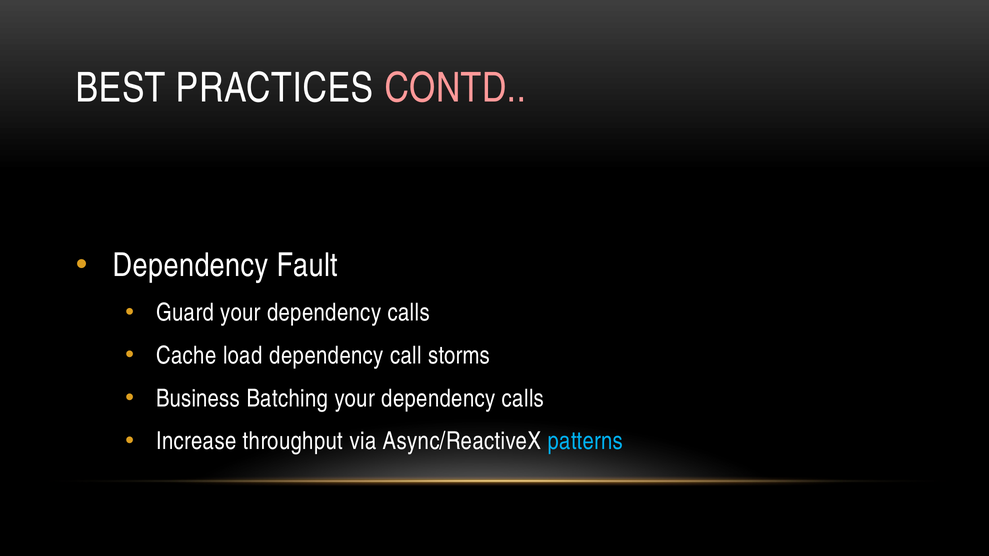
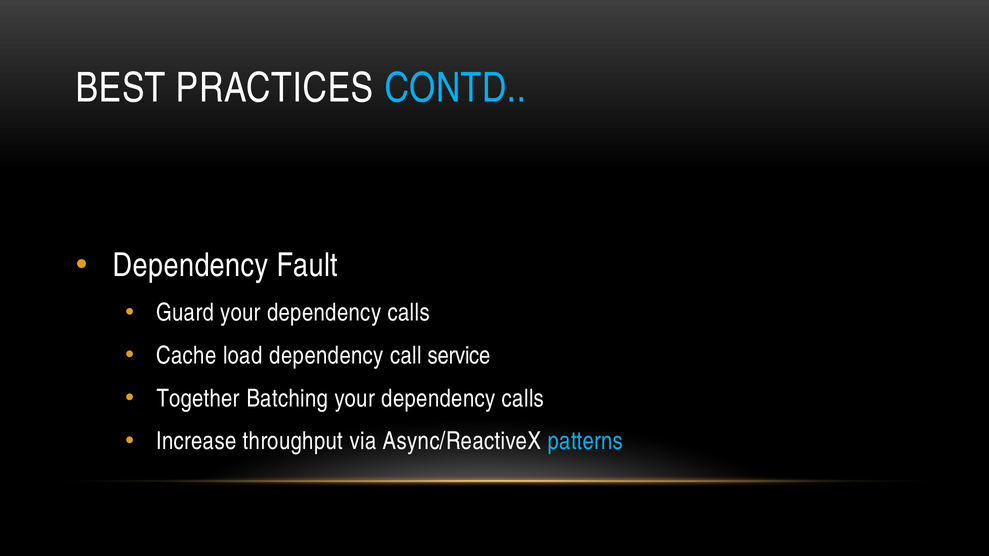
CONTD colour: pink -> light blue
storms: storms -> service
Business: Business -> Together
